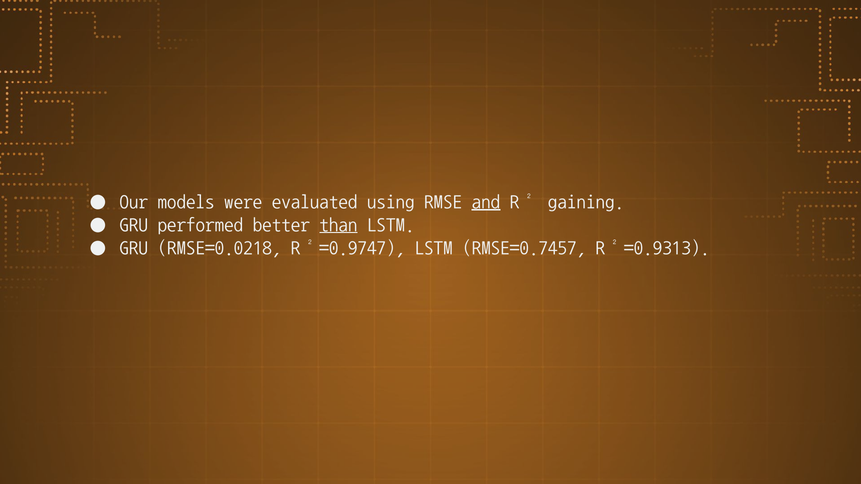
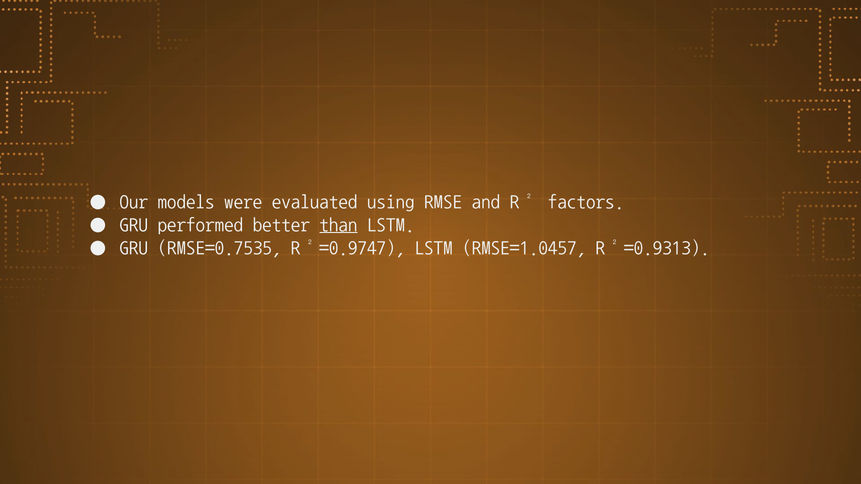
and underline: present -> none
gaining: gaining -> factors
RMSE=0.0218: RMSE=0.0218 -> RMSE=0.7535
RMSE=0.7457: RMSE=0.7457 -> RMSE=1.0457
